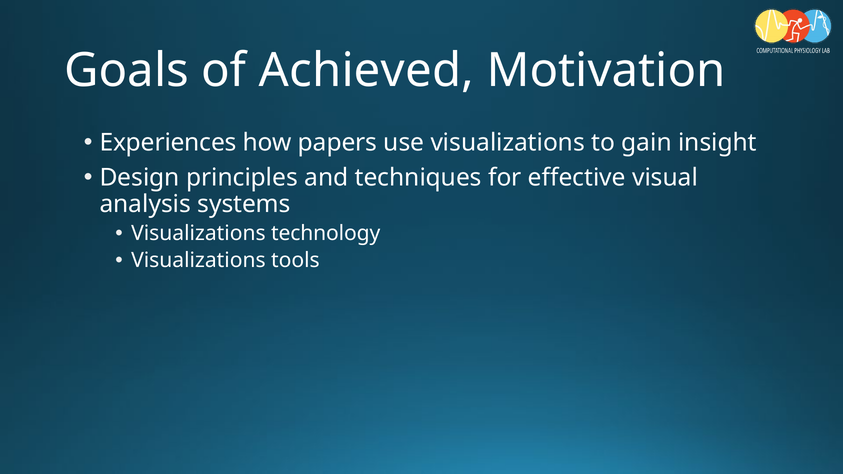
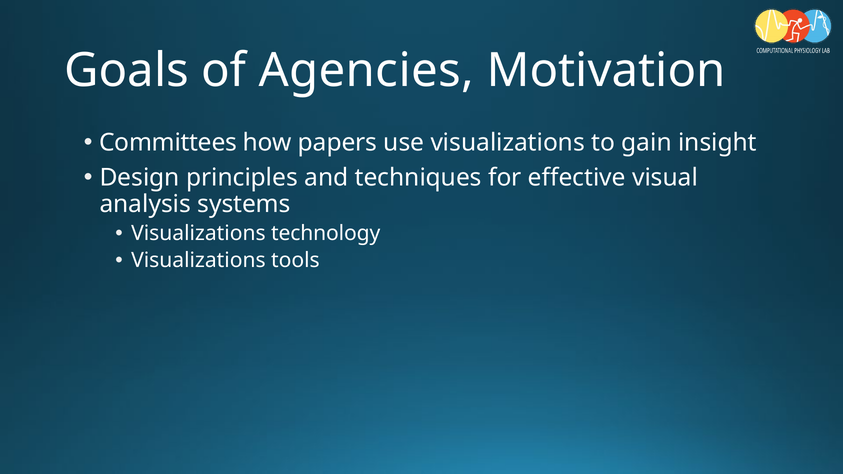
Achieved: Achieved -> Agencies
Experiences: Experiences -> Committees
